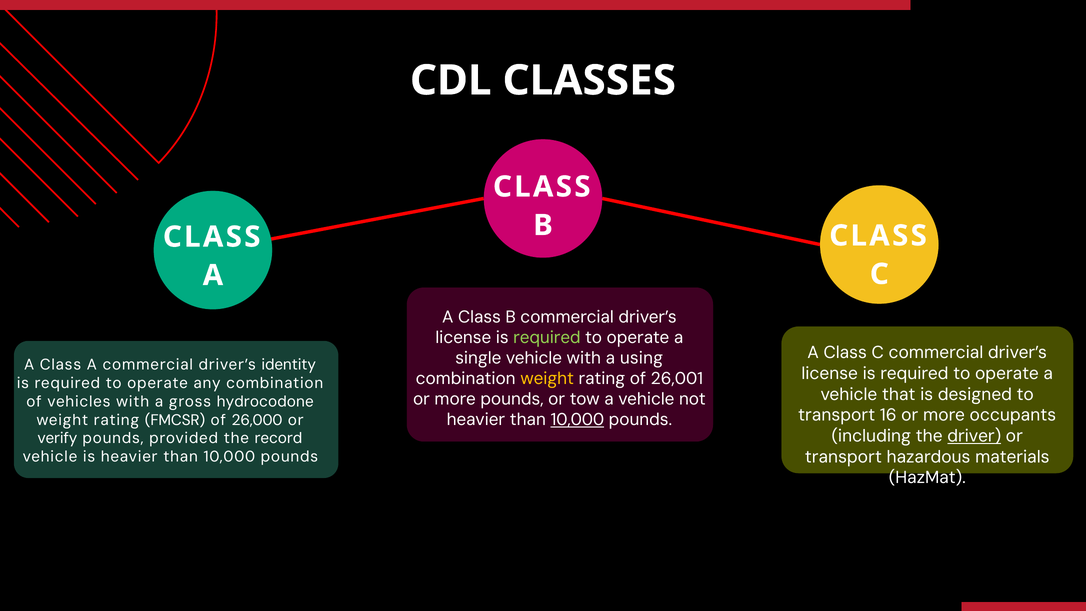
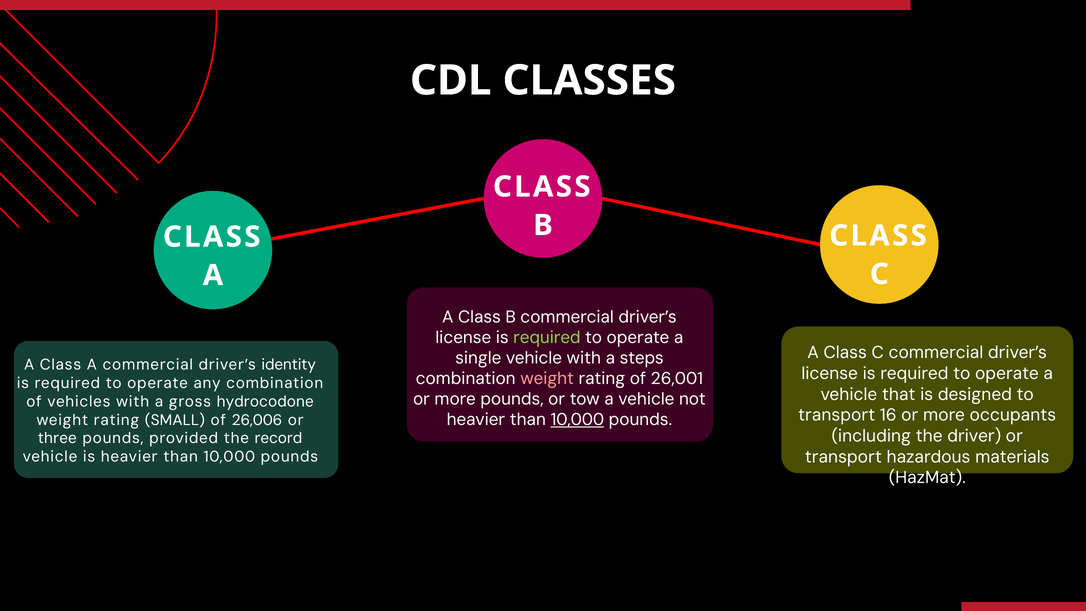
using: using -> steps
weight at (547, 378) colour: yellow -> pink
FMCSR: FMCSR -> SMALL
26,000: 26,000 -> 26,006
driver underline: present -> none
verify: verify -> three
